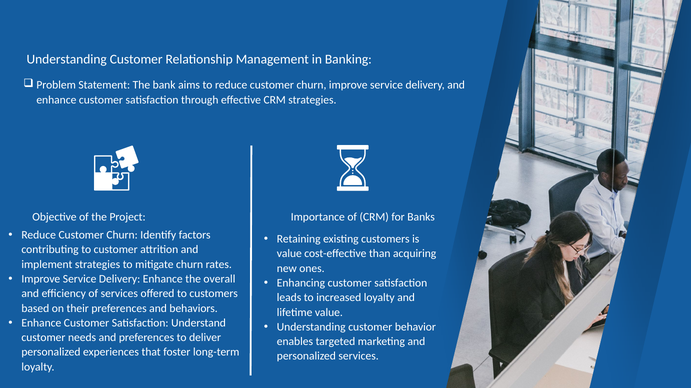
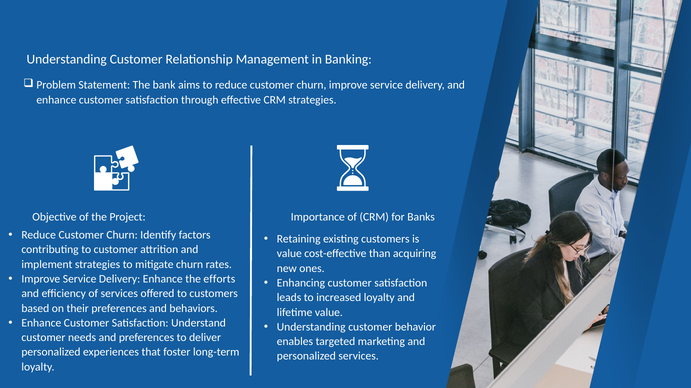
overall: overall -> efforts
